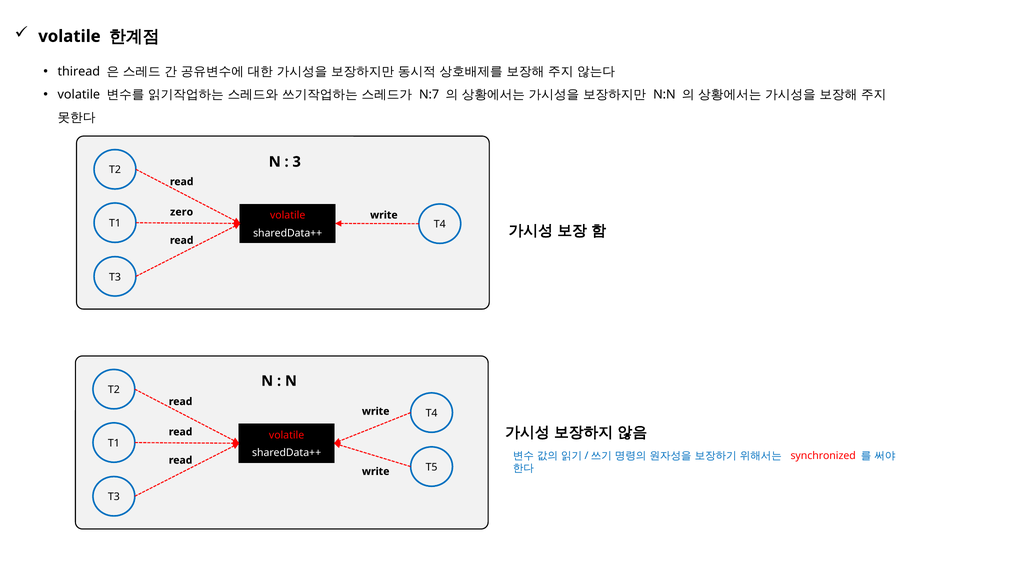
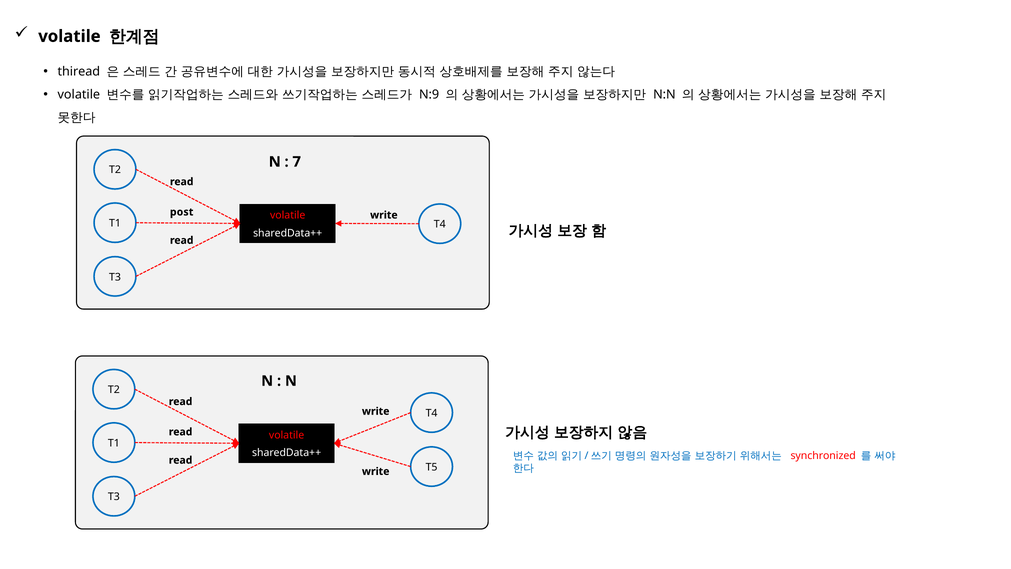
N:7: N:7 -> N:9
3: 3 -> 7
zero: zero -> post
